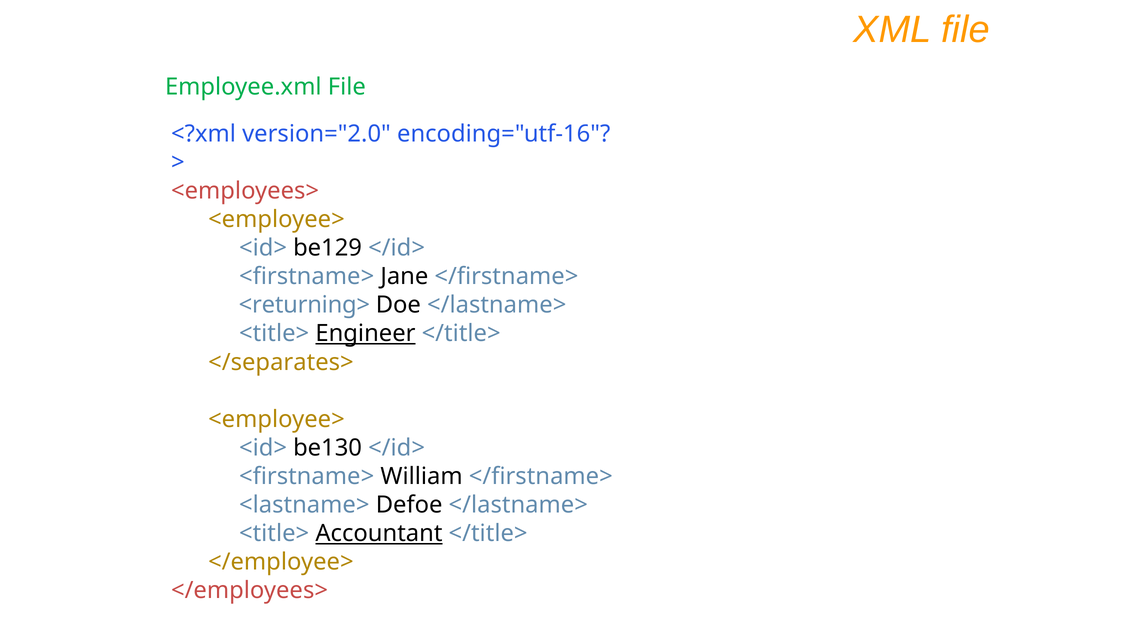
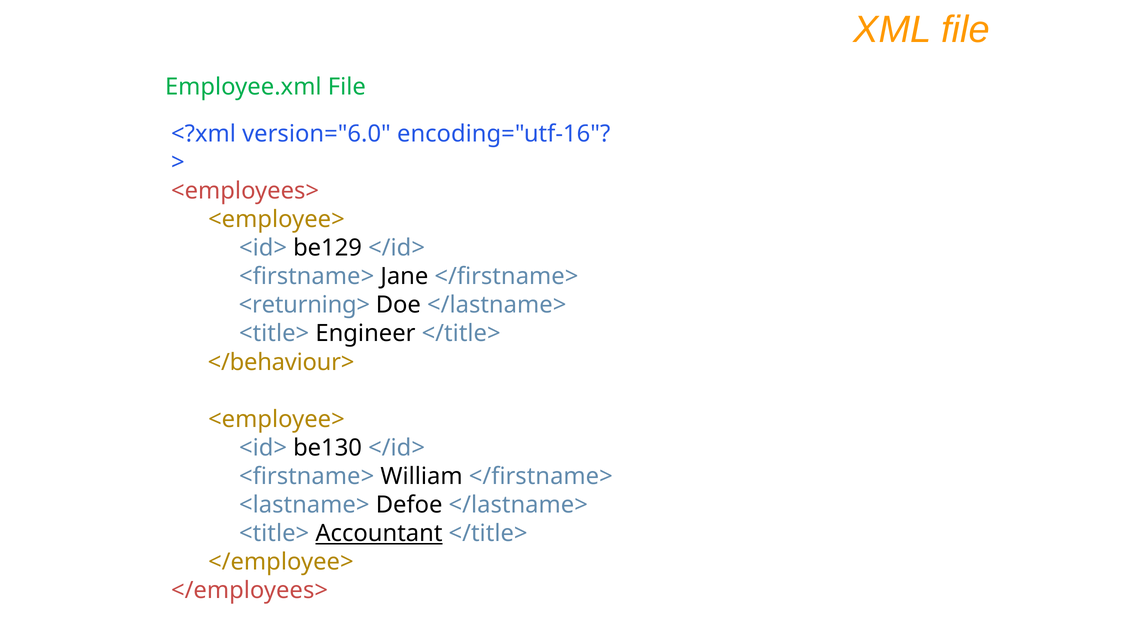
version="2.0: version="2.0 -> version="6.0
Engineer underline: present -> none
</separates>: </separates> -> </behaviour>
